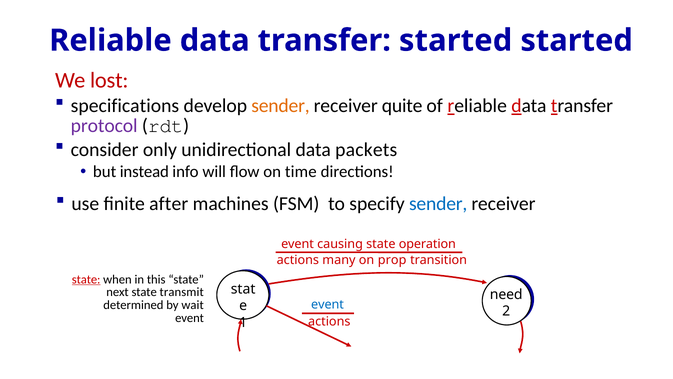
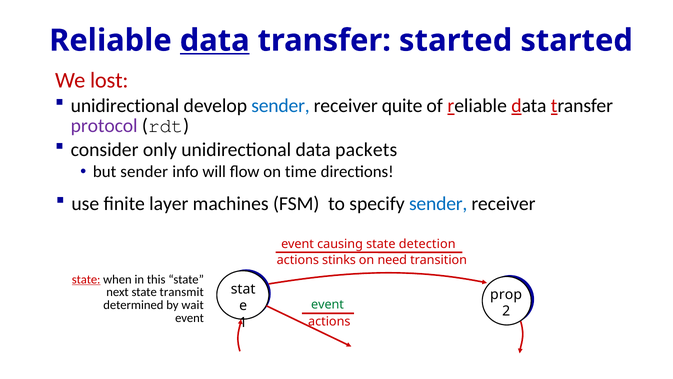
data at (215, 40) underline: none -> present
specifications at (125, 106): specifications -> unidirectional
sender at (280, 106) colour: orange -> blue
but instead: instead -> sender
after: after -> layer
operation: operation -> detection
many: many -> stinks
prop: prop -> need
need: need -> prop
event at (327, 304) colour: blue -> green
